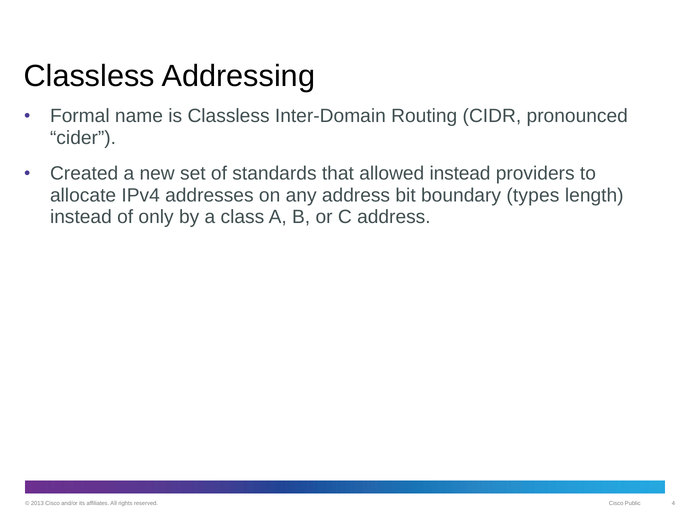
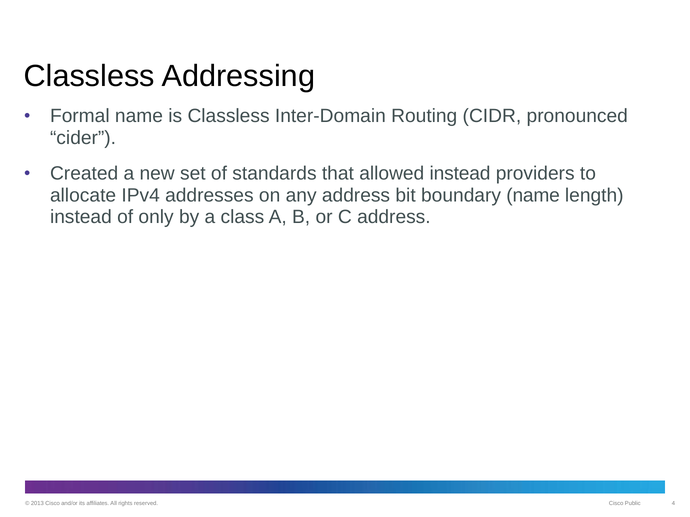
boundary types: types -> name
